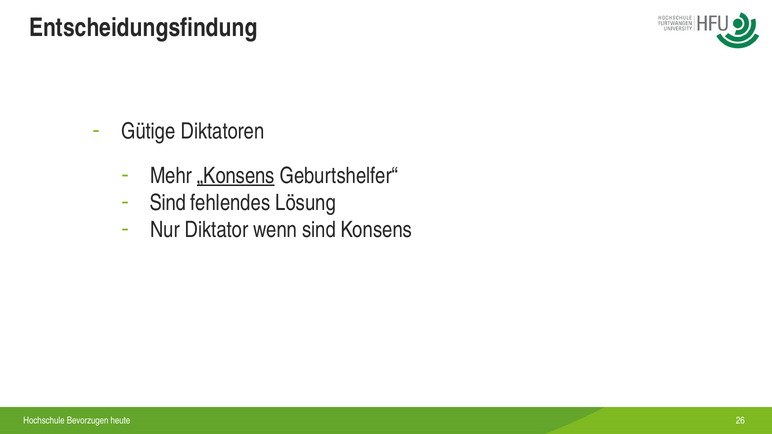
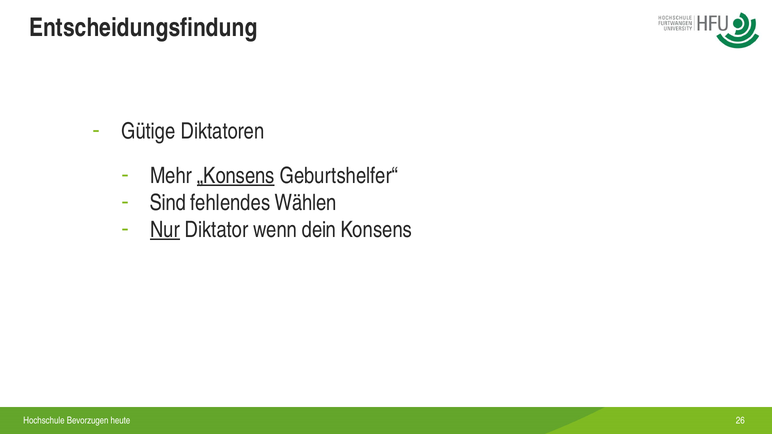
Lösung: Lösung -> Wählen
Nur underline: none -> present
wenn sind: sind -> dein
